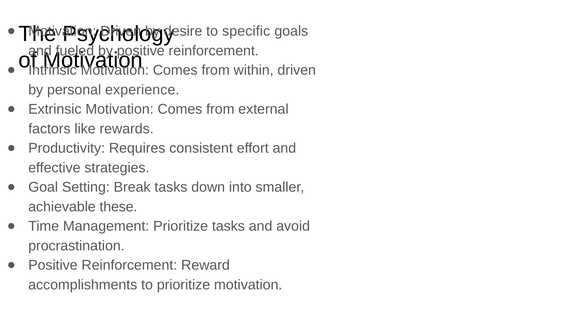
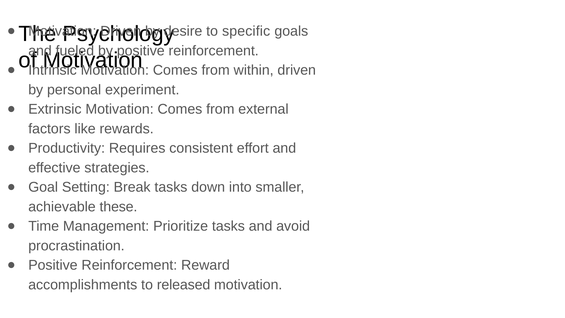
experience: experience -> experiment
to prioritize: prioritize -> released
